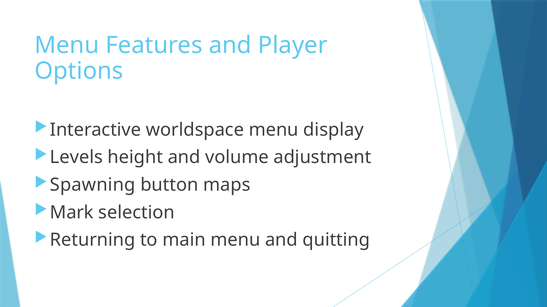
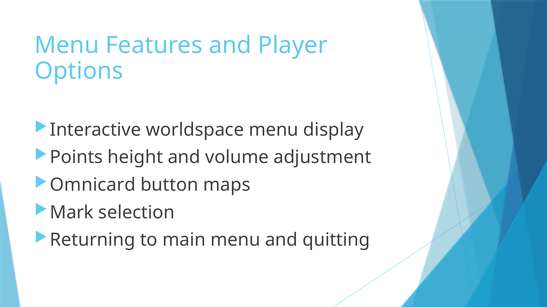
Levels: Levels -> Points
Spawning: Spawning -> Omnicard
